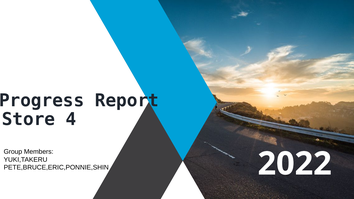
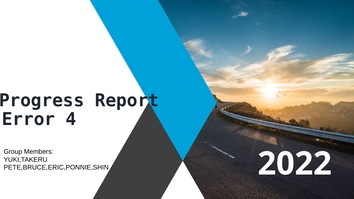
Store: Store -> Error
